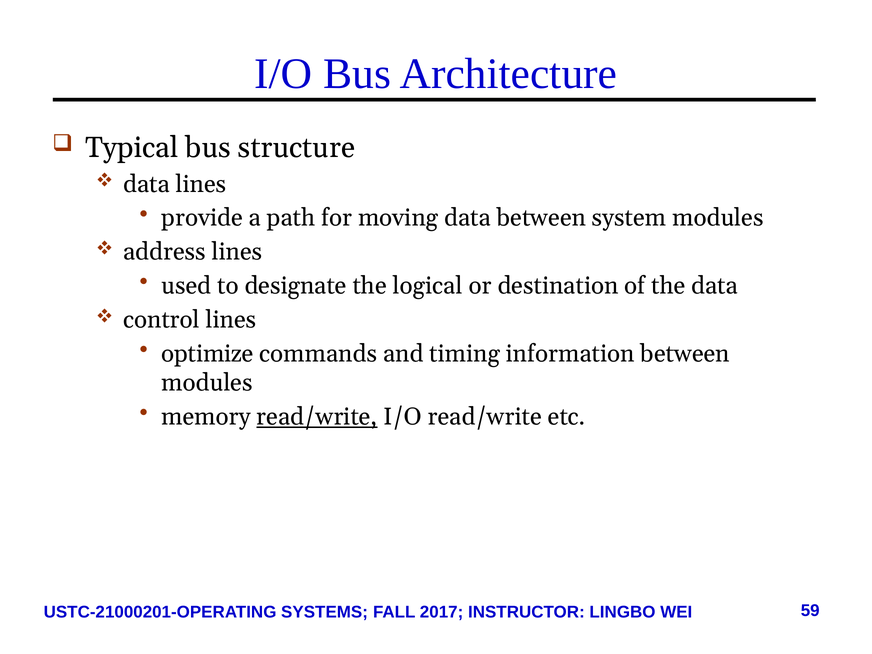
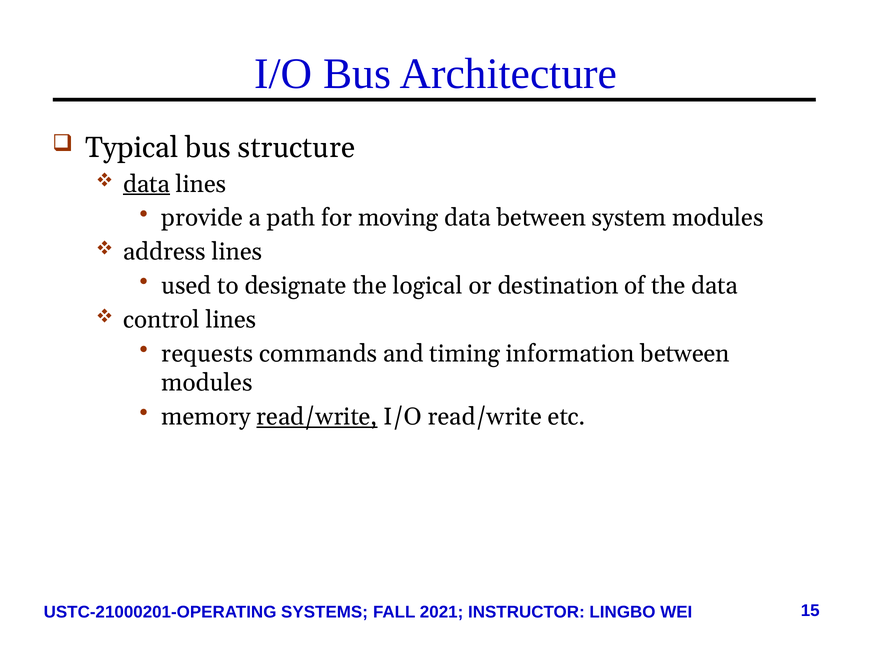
data at (146, 184) underline: none -> present
optimize: optimize -> requests
2017: 2017 -> 2021
59: 59 -> 15
